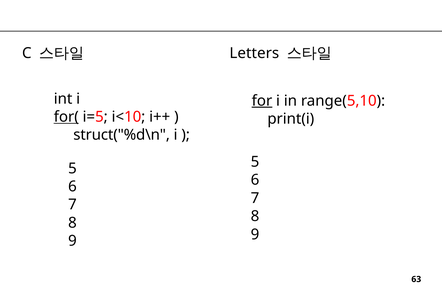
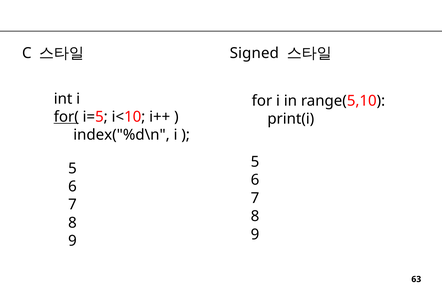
Letters: Letters -> Signed
for underline: present -> none
struct("%d\n: struct("%d\n -> index("%d\n
